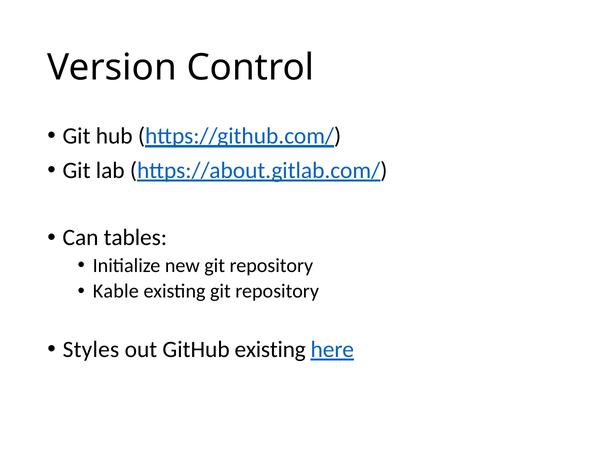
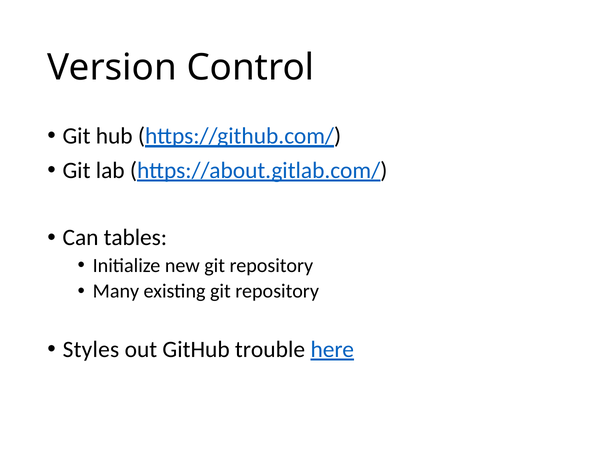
Kable: Kable -> Many
GitHub existing: existing -> trouble
